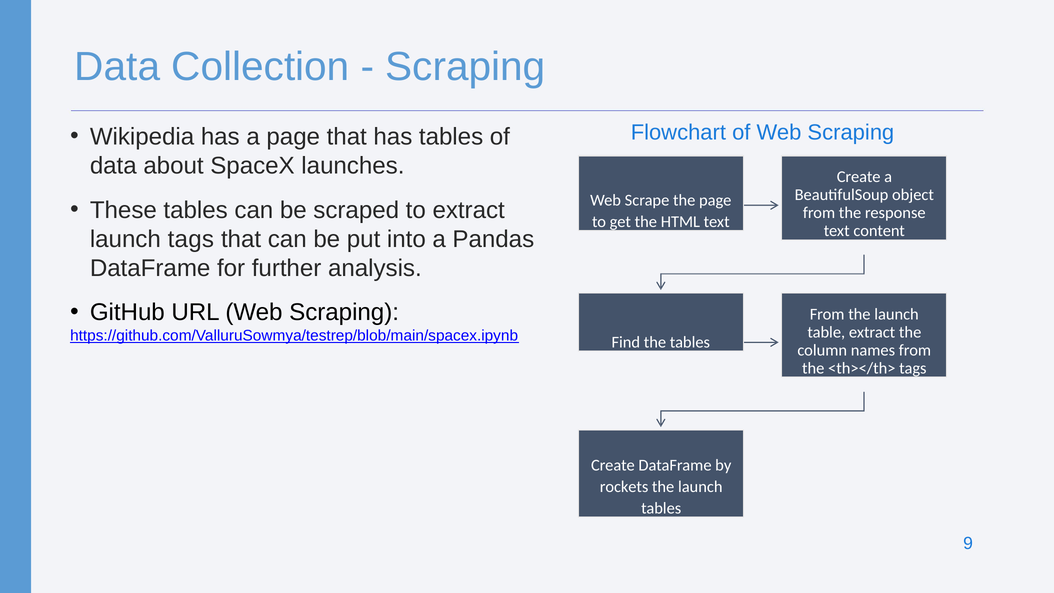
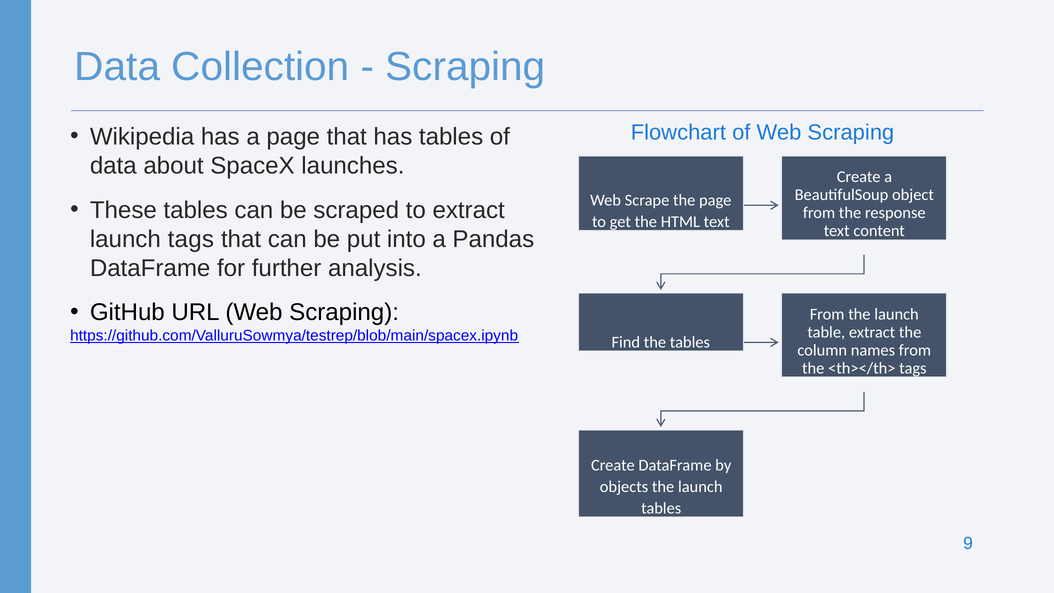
rockets: rockets -> objects
